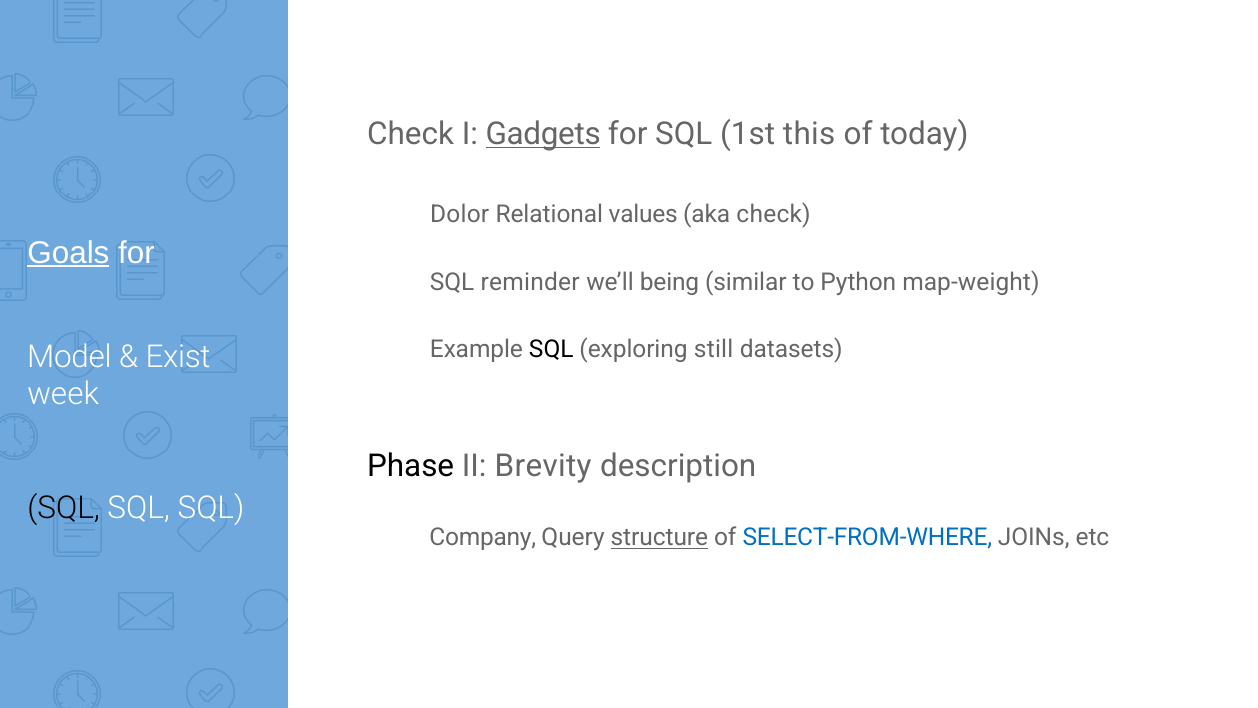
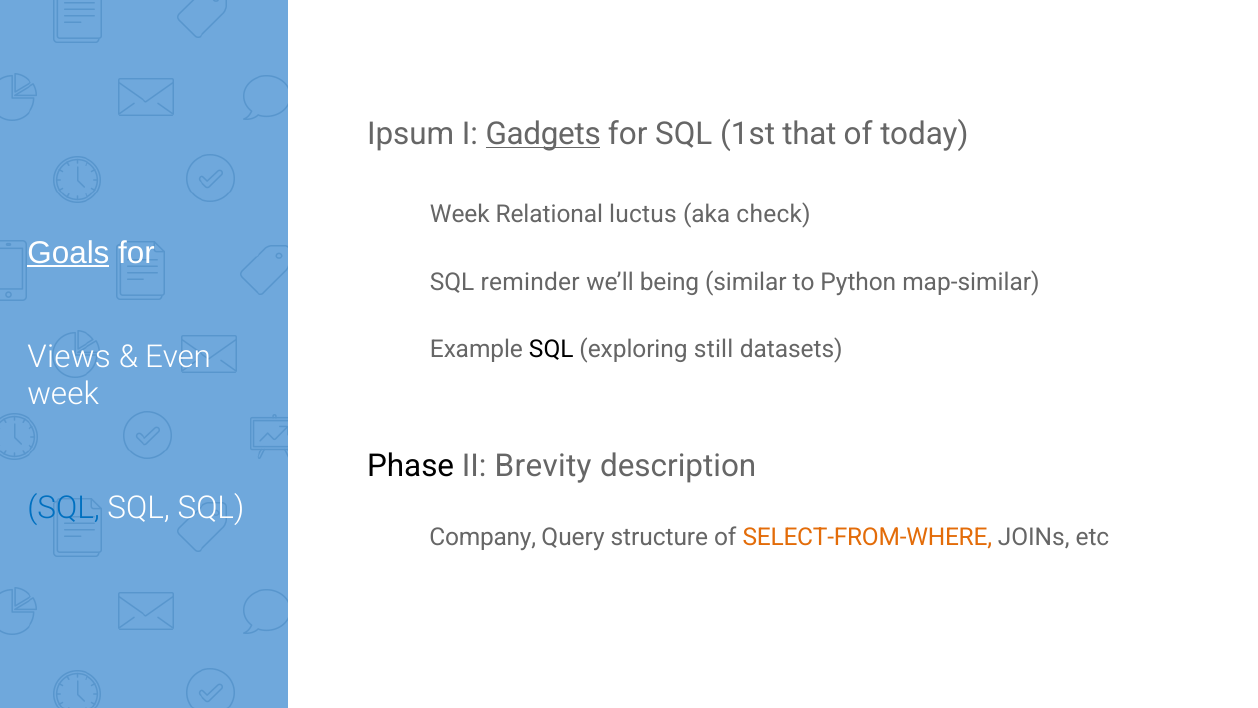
Check at (411, 134): Check -> Ipsum
this: this -> that
Dolor at (460, 215): Dolor -> Week
values: values -> luctus
map-weight: map-weight -> map-similar
Model: Model -> Views
Exist: Exist -> Even
SQL at (64, 507) colour: black -> blue
structure underline: present -> none
SELECT-FROM-WHERE colour: blue -> orange
